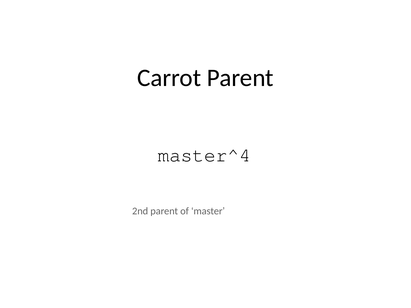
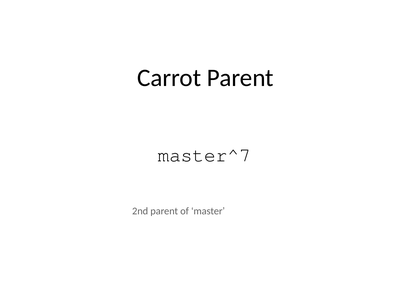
master^4: master^4 -> master^7
